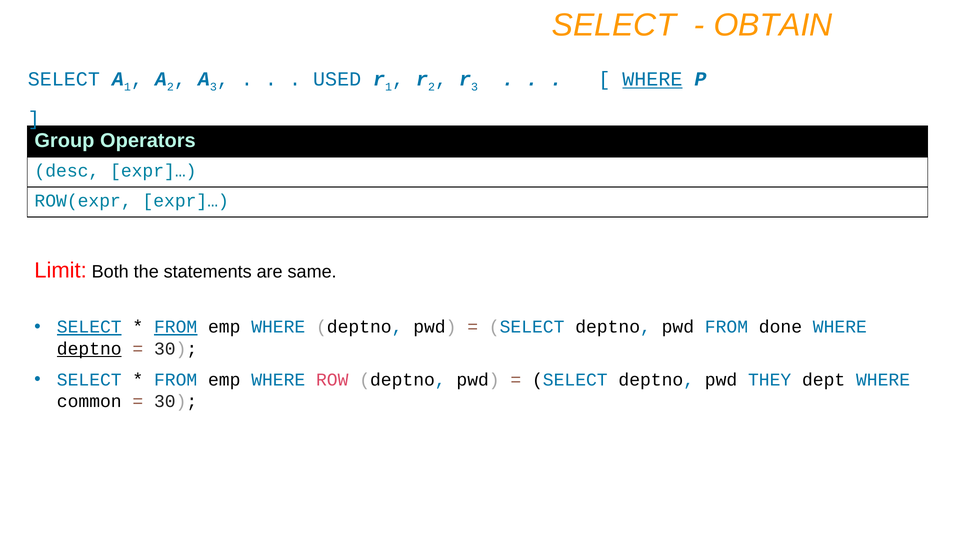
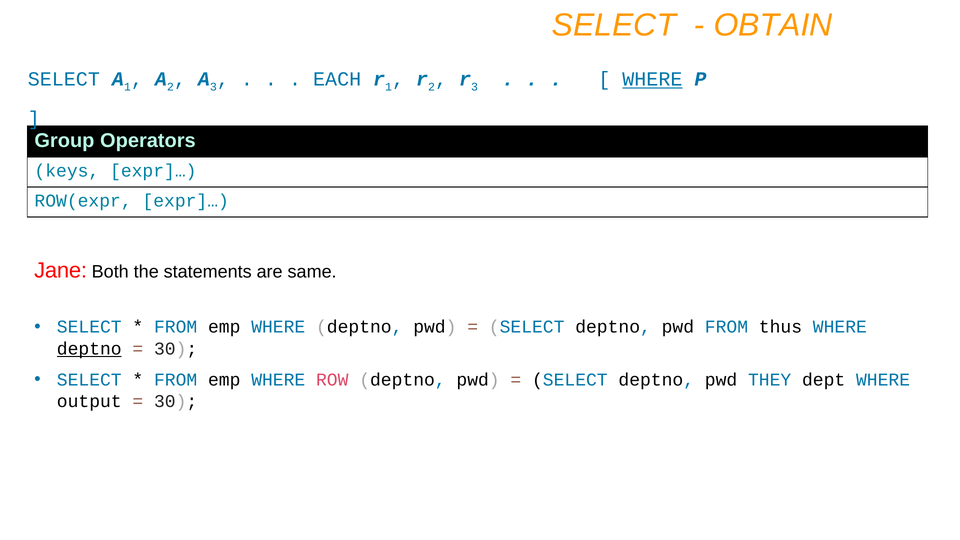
USED: USED -> EACH
desc: desc -> keys
Limit: Limit -> Jane
SELECT at (89, 327) underline: present -> none
FROM at (176, 327) underline: present -> none
done: done -> thus
common: common -> output
